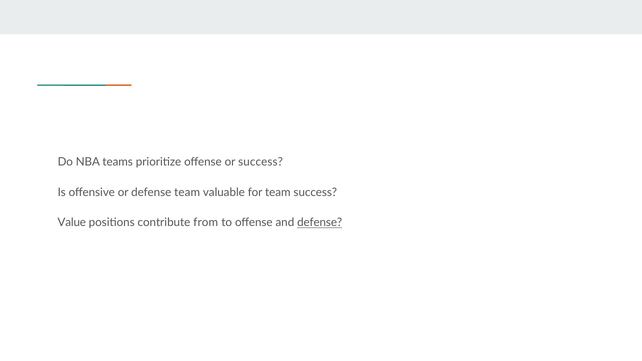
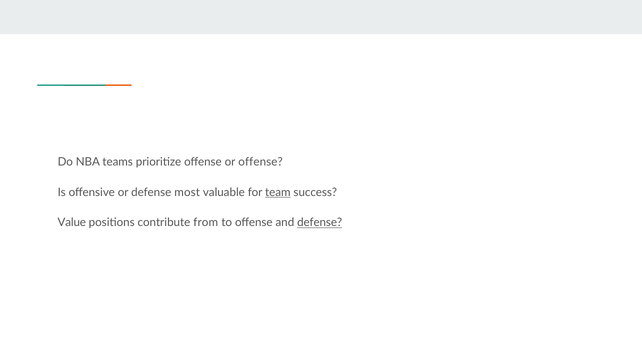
or success: success -> offense
defense team: team -> most
team at (278, 192) underline: none -> present
